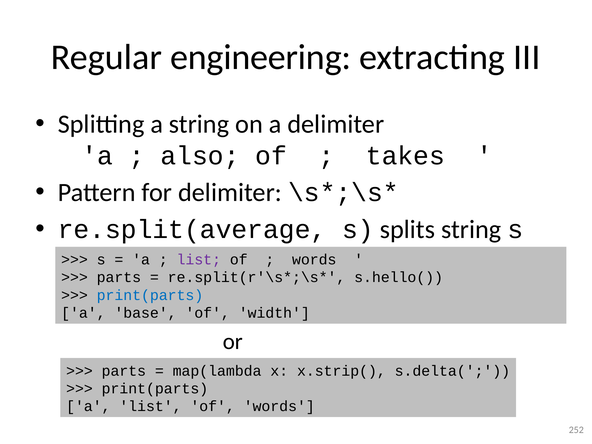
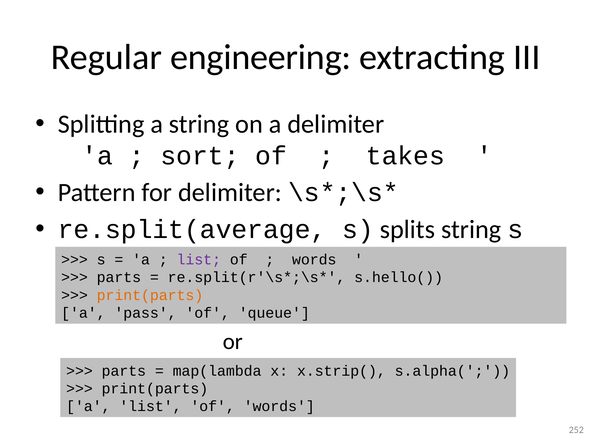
also: also -> sort
print(parts at (150, 295) colour: blue -> orange
base: base -> pass
width: width -> queue
s.delta(: s.delta( -> s.alpha(
